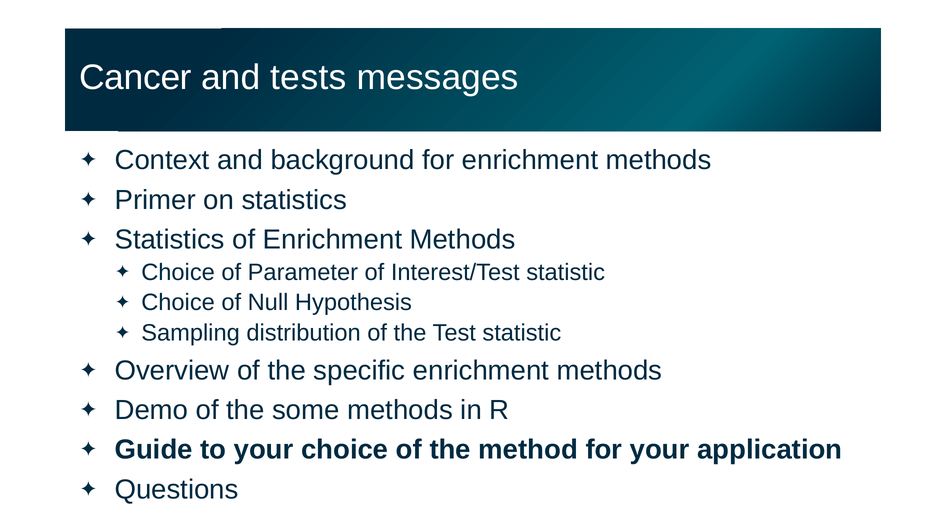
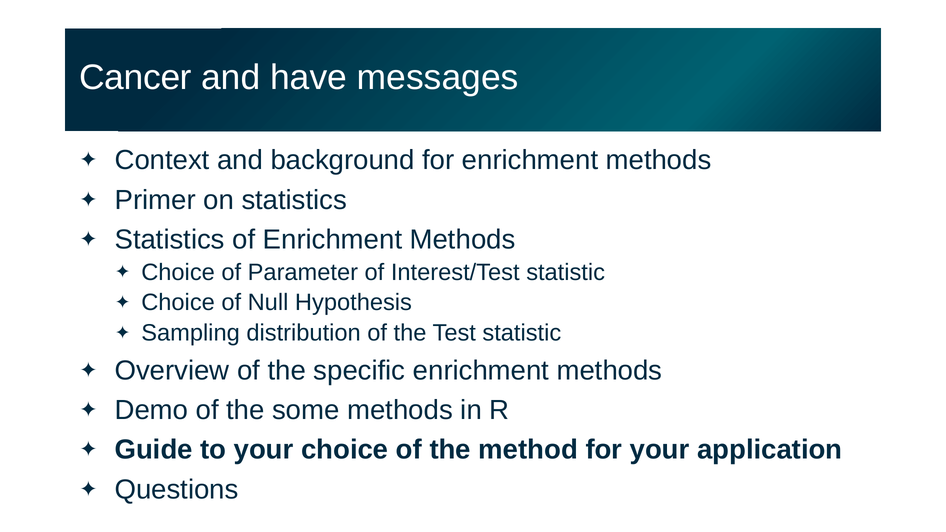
tests: tests -> have
